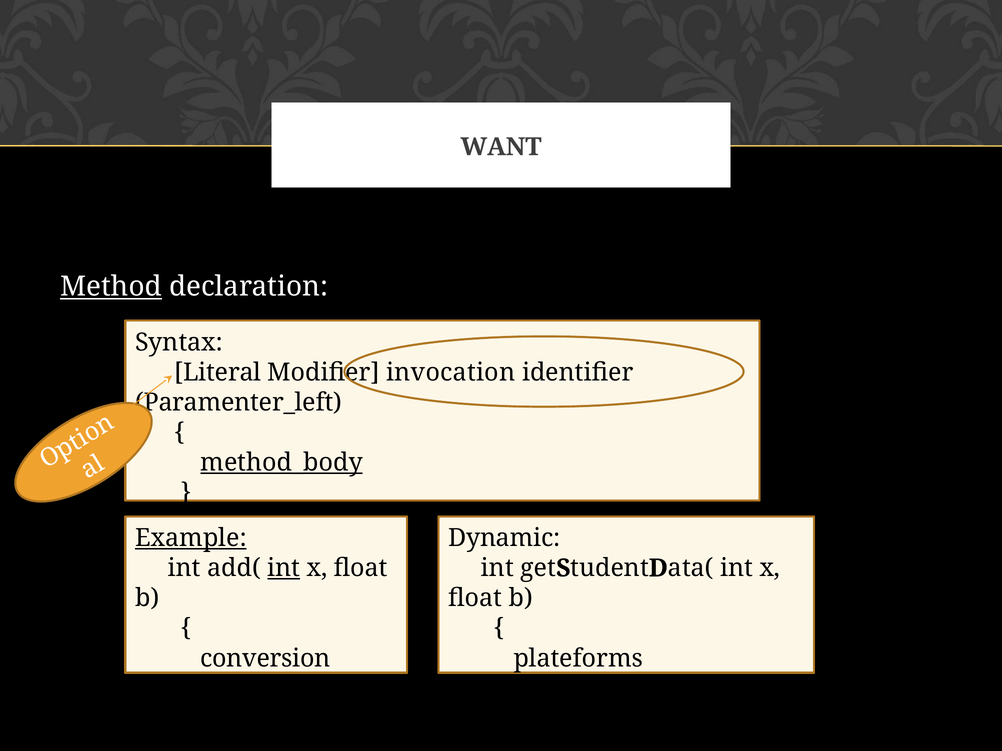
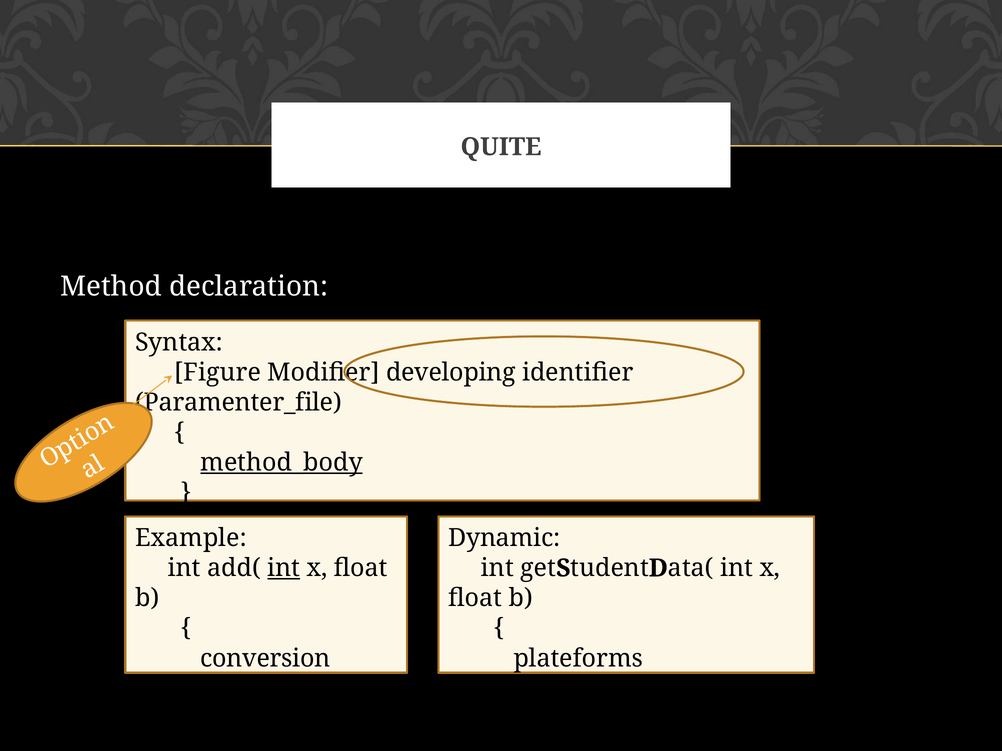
WANT: WANT -> QUITE
Method underline: present -> none
Literal: Literal -> Figure
invocation: invocation -> developing
Paramenter_left: Paramenter_left -> Paramenter_file
Example underline: present -> none
